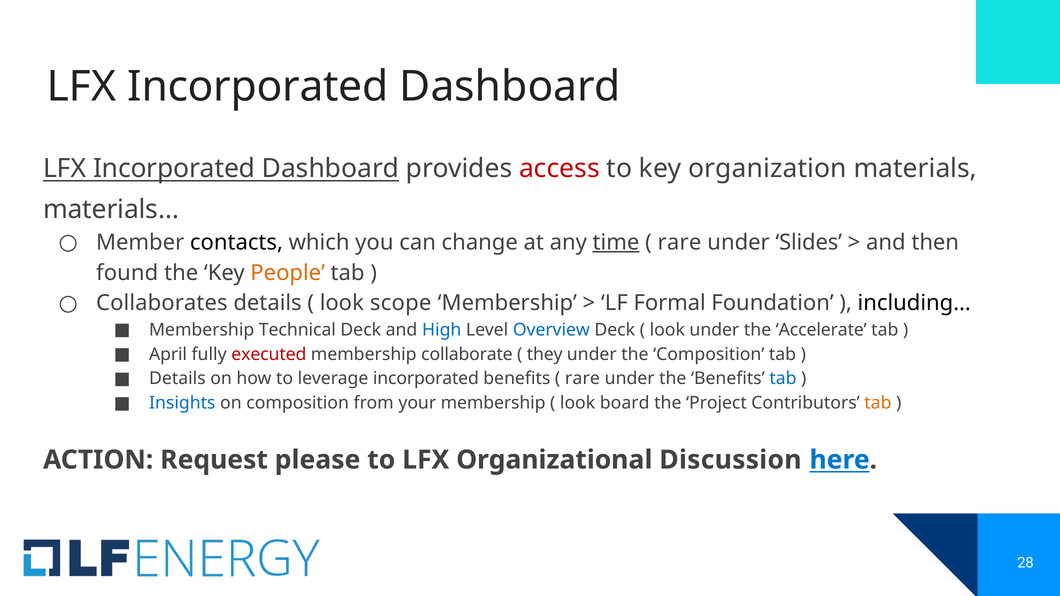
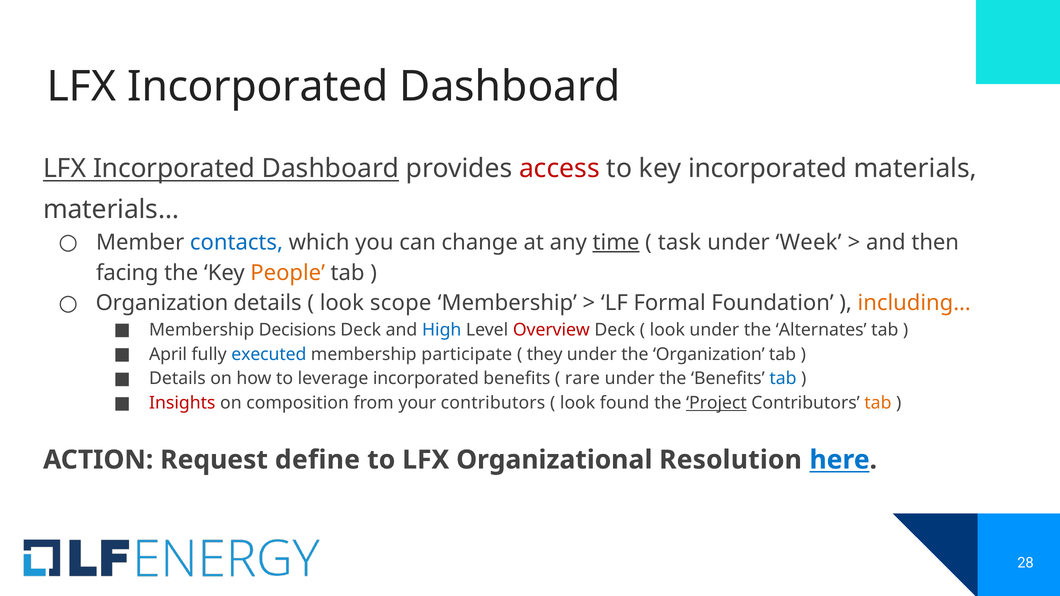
key organization: organization -> incorporated
contacts colour: black -> blue
rare at (679, 242): rare -> task
Slides: Slides -> Week
found: found -> facing
Collaborates at (162, 303): Collaborates -> Organization
including… colour: black -> orange
Technical: Technical -> Decisions
Overview colour: blue -> red
Accelerate: Accelerate -> Alternates
executed colour: red -> blue
collaborate: collaborate -> participate
the Composition: Composition -> Organization
Insights colour: blue -> red
your membership: membership -> contributors
board: board -> found
Project underline: none -> present
please: please -> define
Discussion: Discussion -> Resolution
